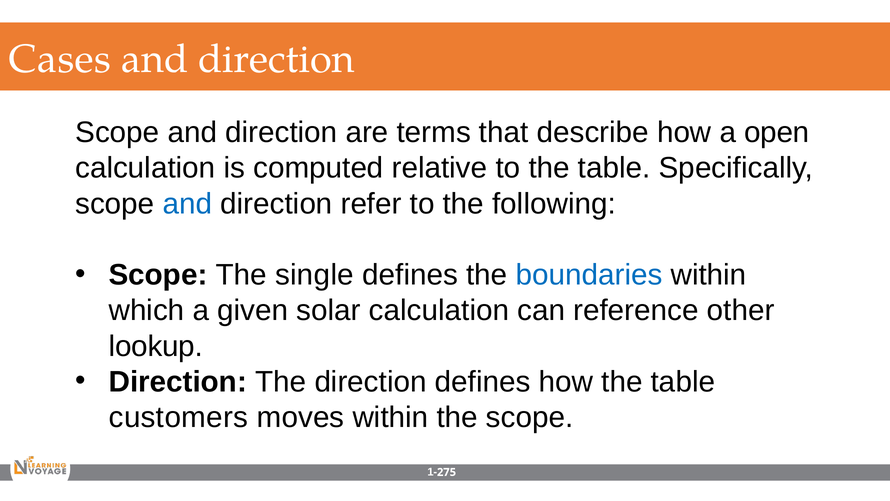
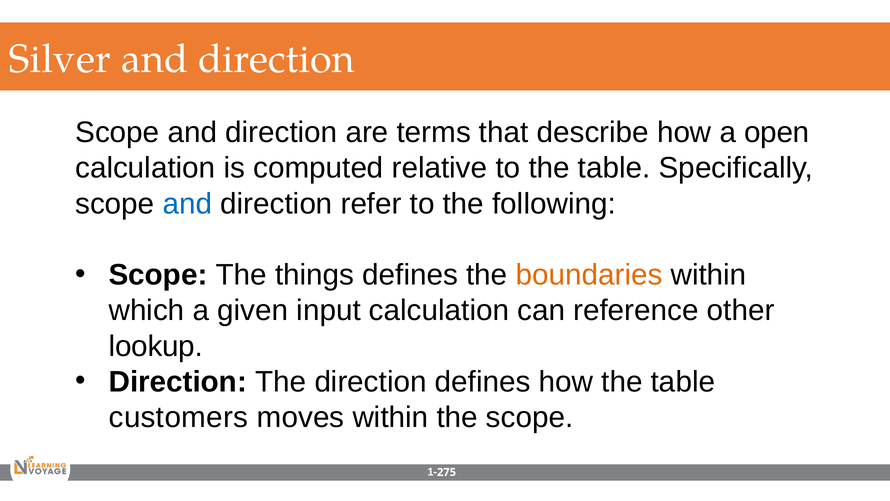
Cases: Cases -> Silver
single: single -> things
boundaries colour: blue -> orange
solar: solar -> input
